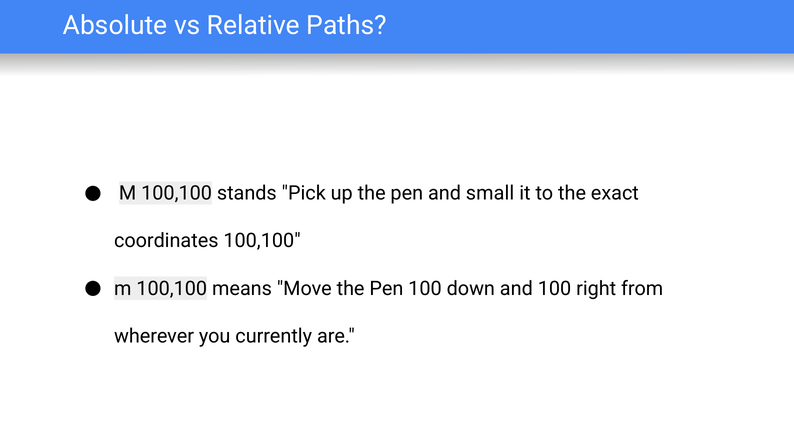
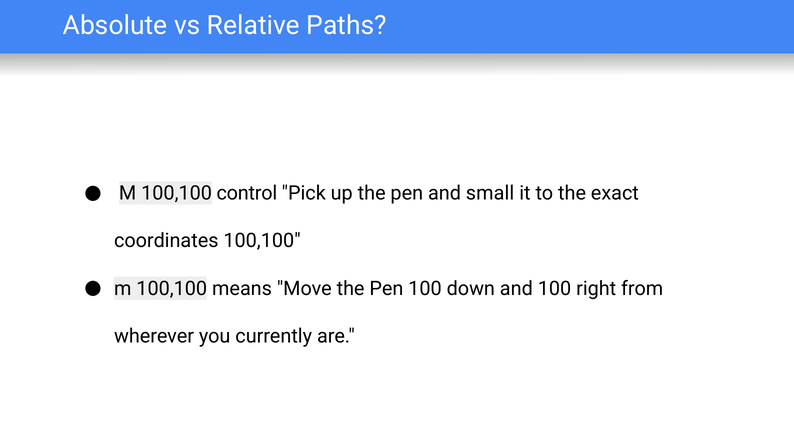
stands: stands -> control
